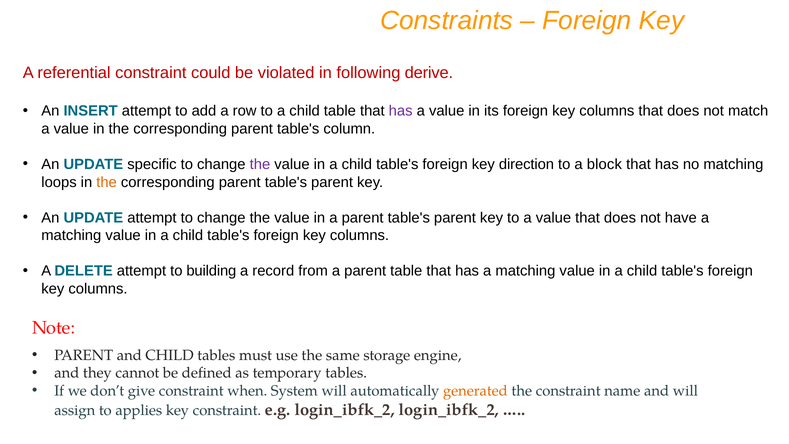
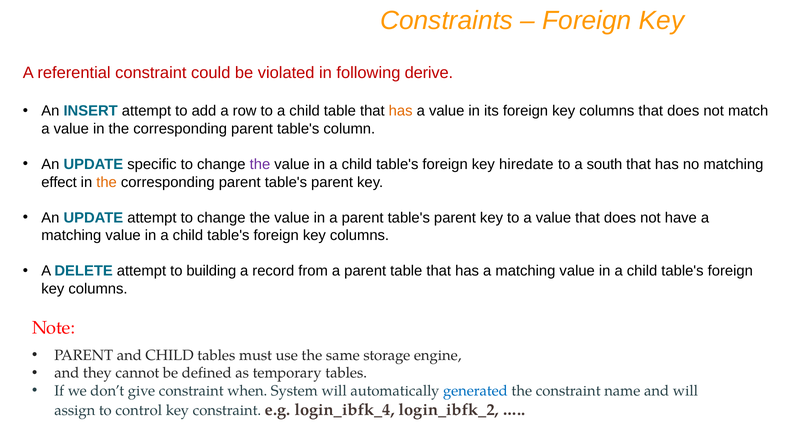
has at (401, 111) colour: purple -> orange
direction: direction -> hiredate
block: block -> south
loops: loops -> effect
generated colour: orange -> blue
applies: applies -> control
e.g login_ibfk_2: login_ibfk_2 -> login_ibfk_4
